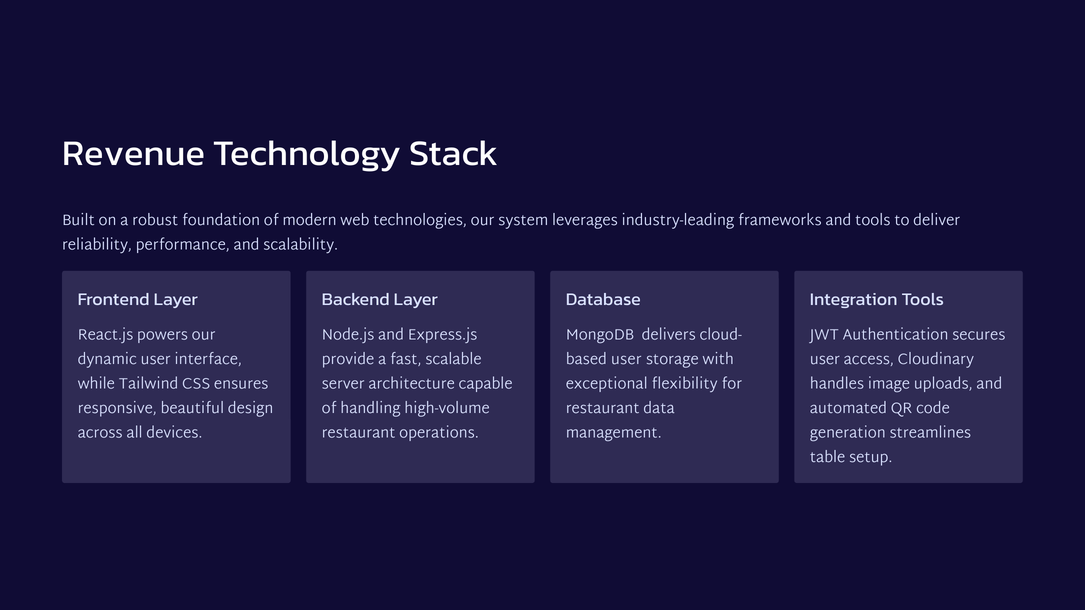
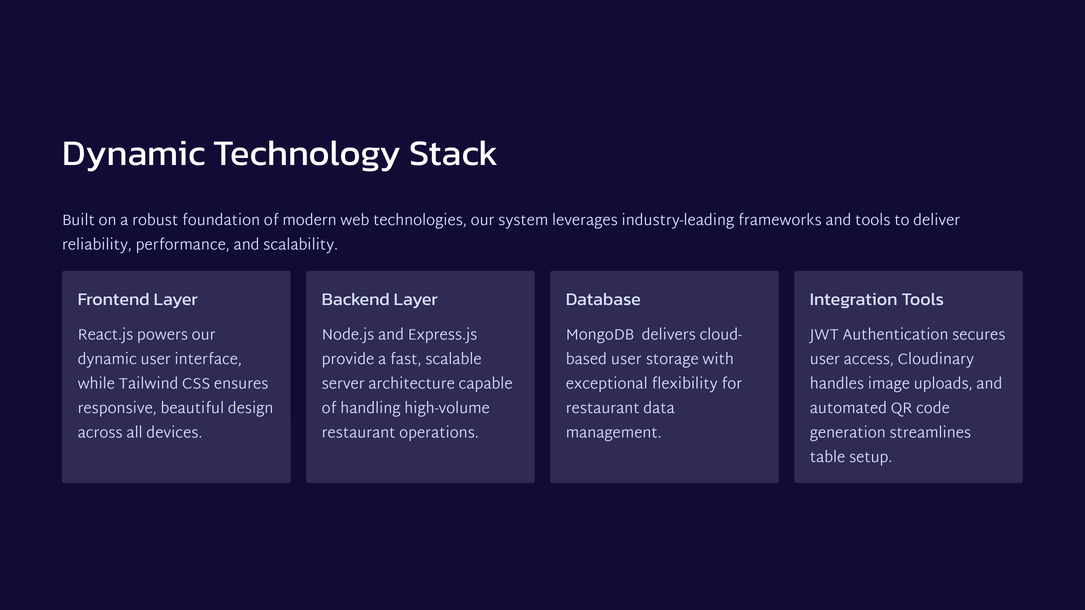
Revenue at (134, 154): Revenue -> Dynamic
